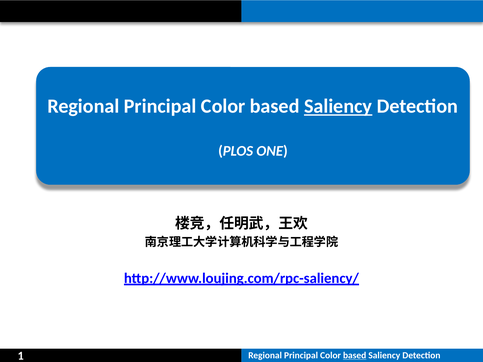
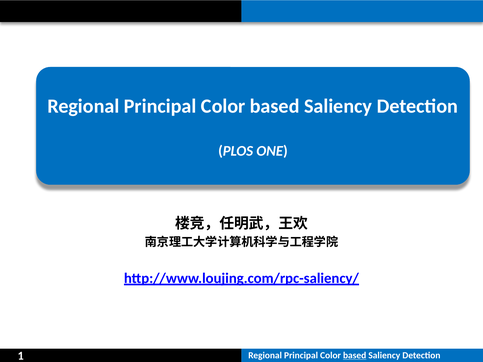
Saliency at (338, 106) underline: present -> none
